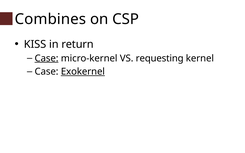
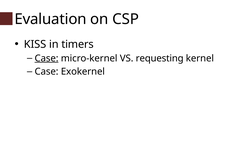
Combines: Combines -> Evaluation
return: return -> timers
Exokernel underline: present -> none
